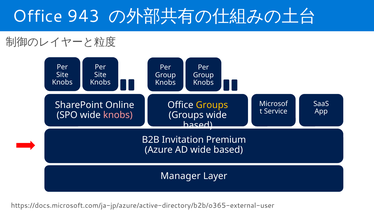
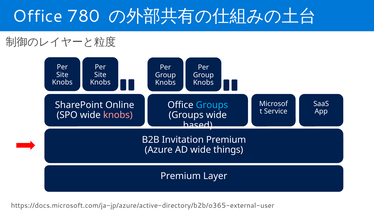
943: 943 -> 780
Groups at (212, 105) colour: yellow -> light blue
AD wide based: based -> things
Manager at (181, 176): Manager -> Premium
